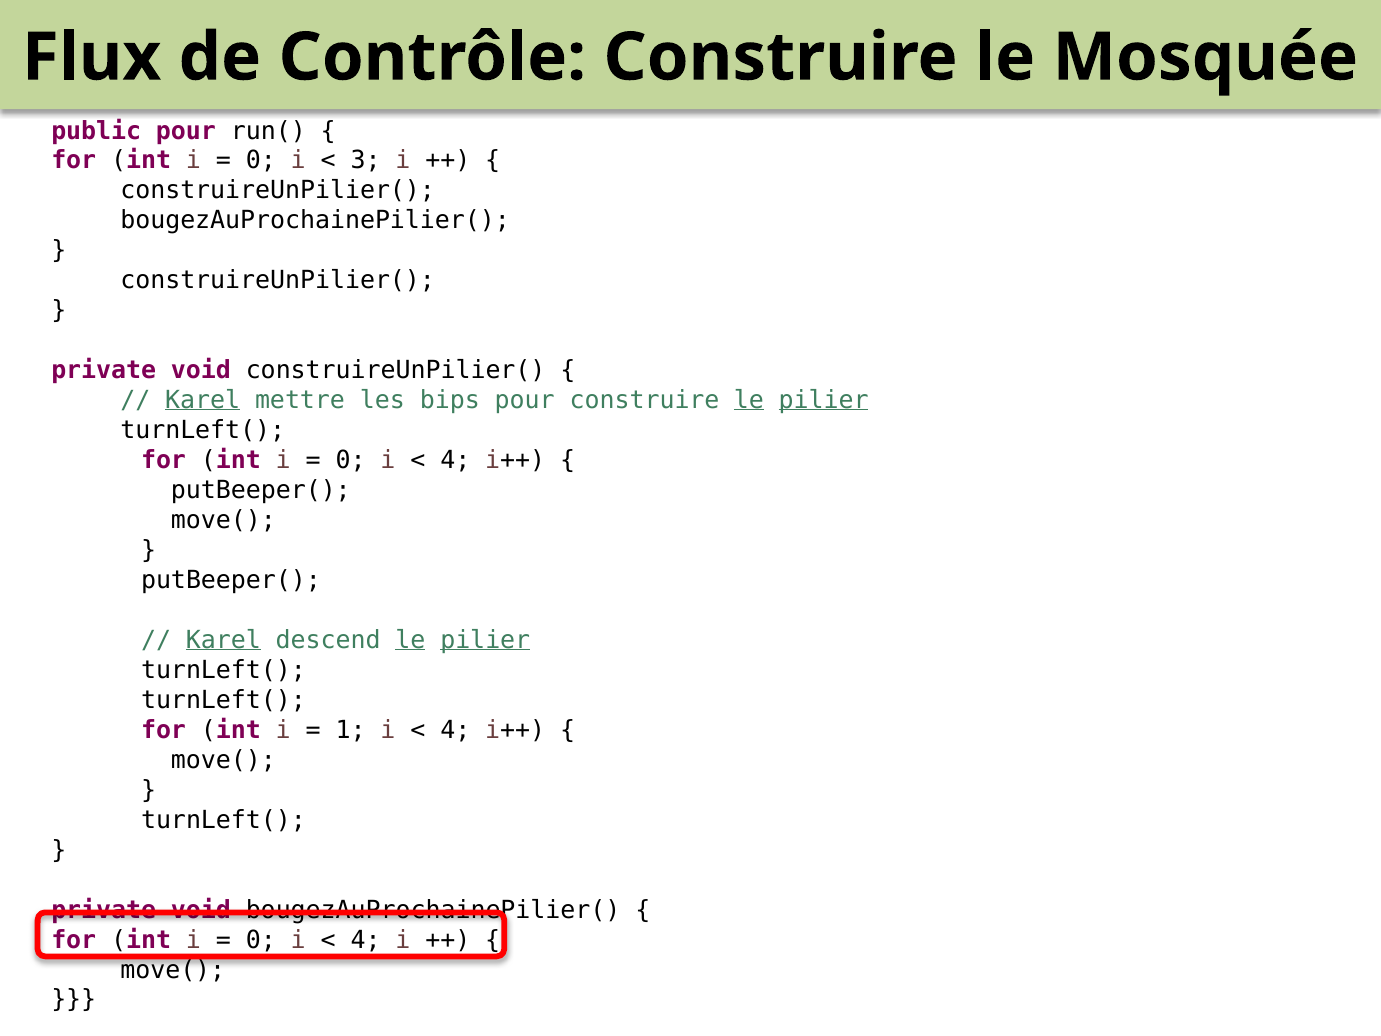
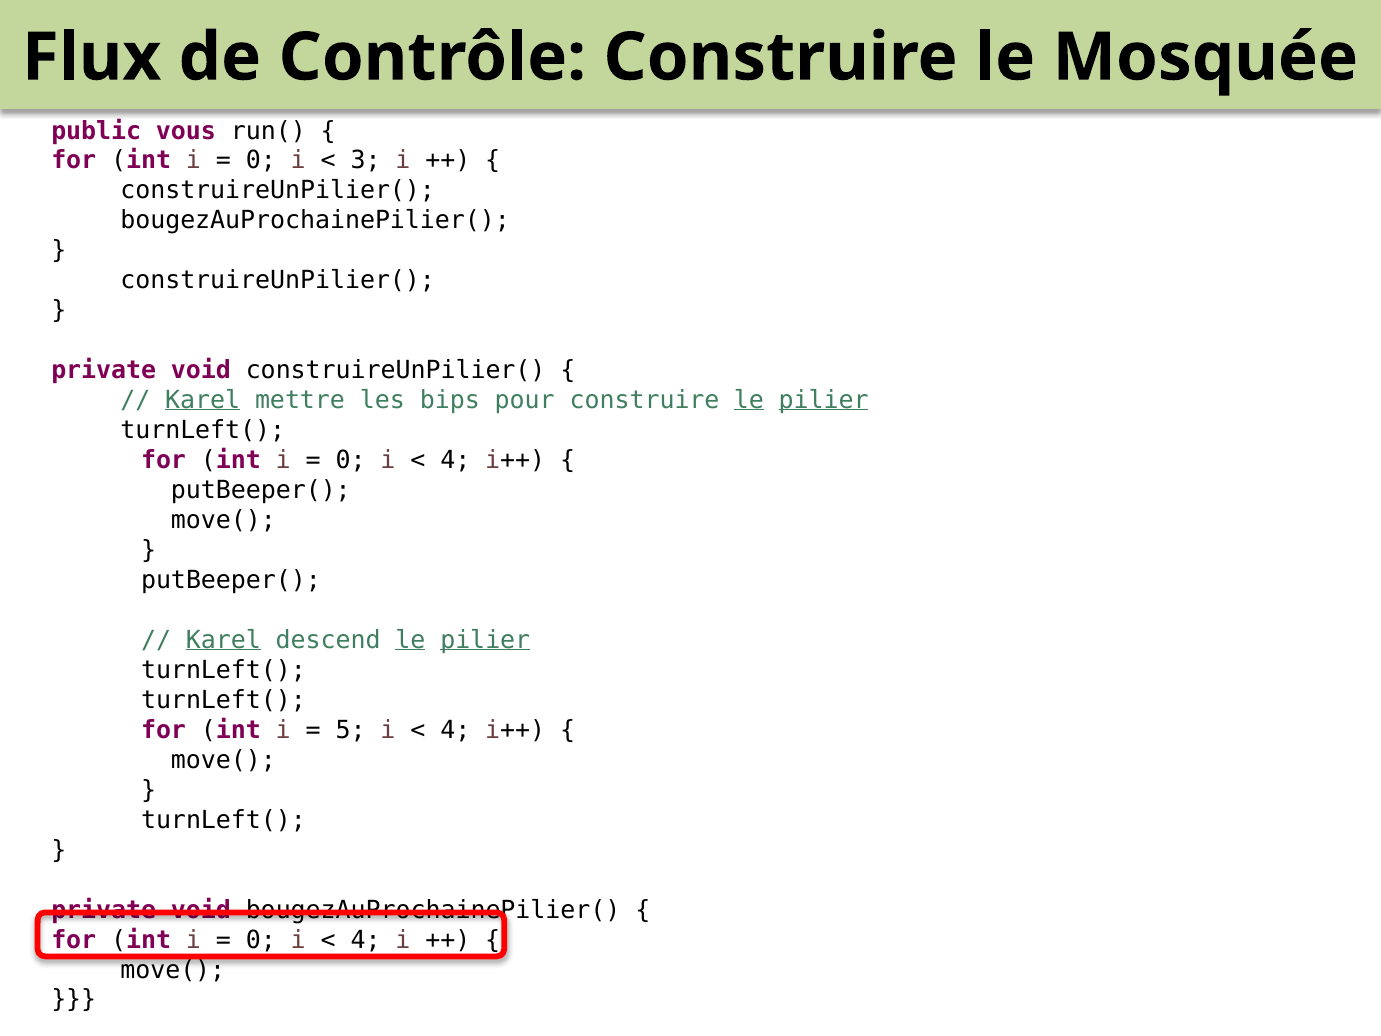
public pour: pour -> vous
1: 1 -> 5
